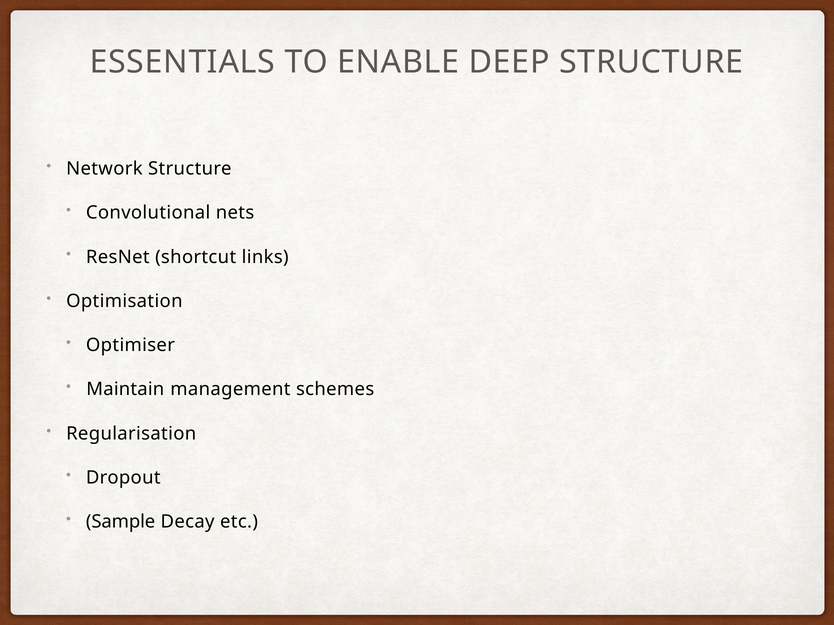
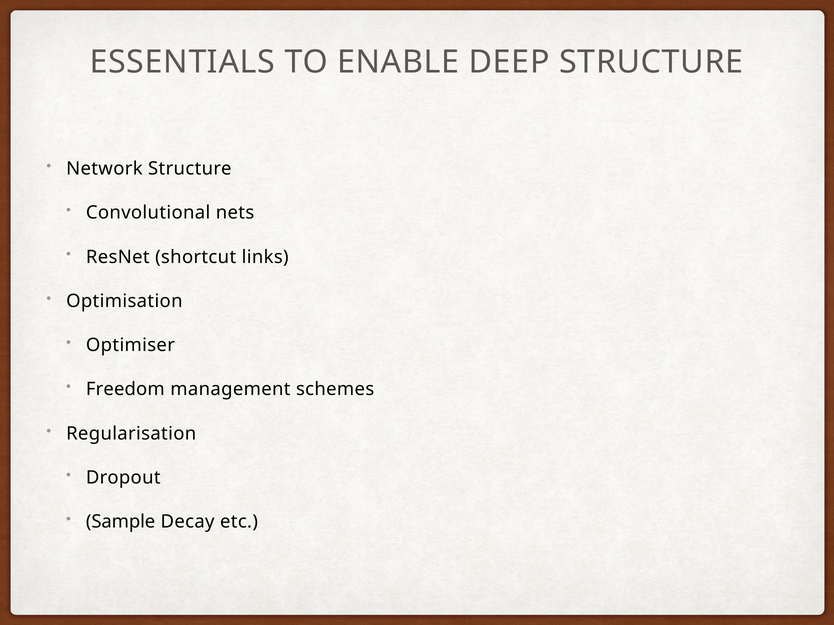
Maintain: Maintain -> Freedom
